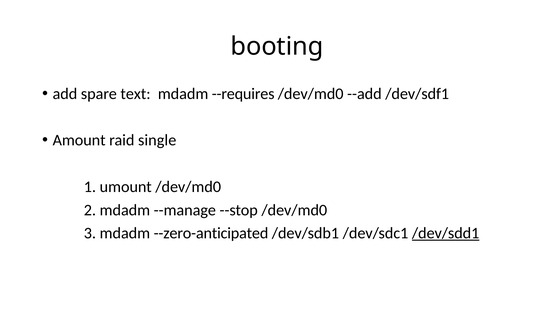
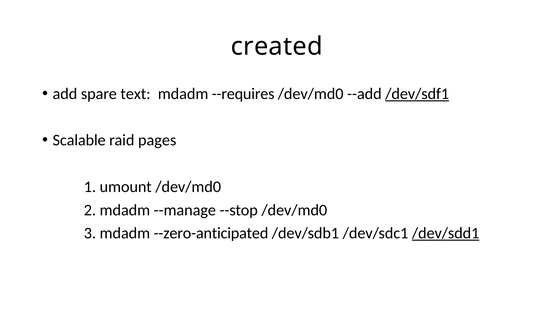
booting: booting -> created
/dev/sdf1 underline: none -> present
Amount: Amount -> Scalable
single: single -> pages
